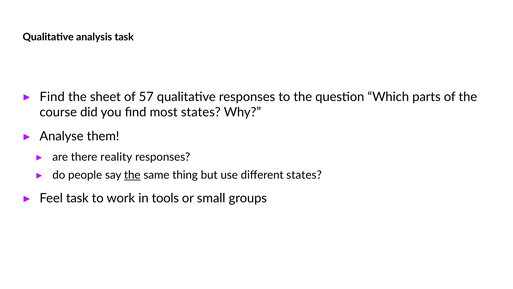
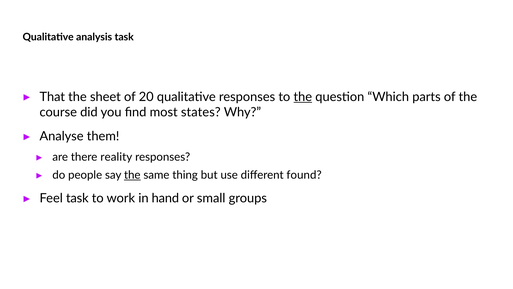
Find at (52, 97): Find -> That
57: 57 -> 20
the at (303, 97) underline: none -> present
different states: states -> found
tools: tools -> hand
